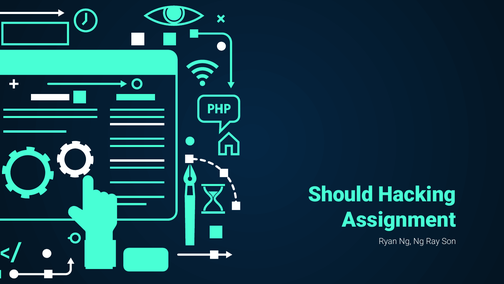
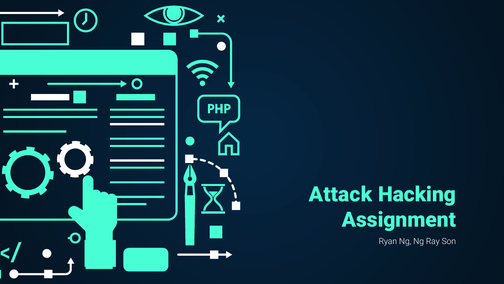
Should: Should -> Attack
